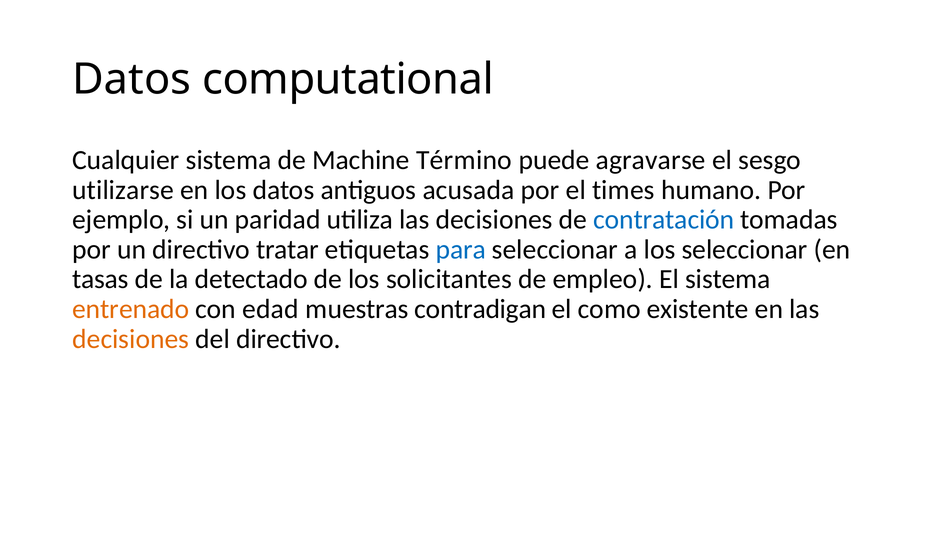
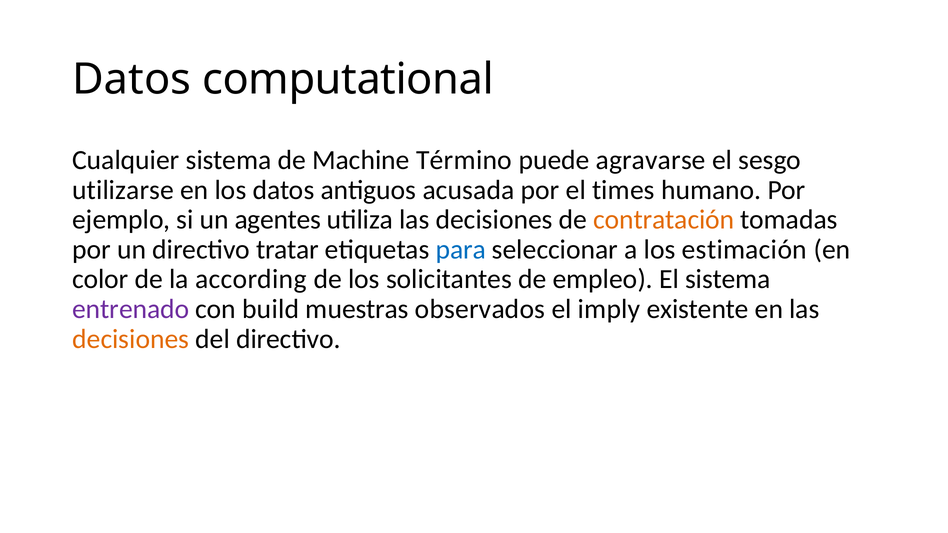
paridad: paridad -> agentes
contratación colour: blue -> orange
los seleccionar: seleccionar -> estimación
tasas: tasas -> color
detectado: detectado -> according
entrenado colour: orange -> purple
edad: edad -> build
contradigan: contradigan -> observados
como: como -> imply
